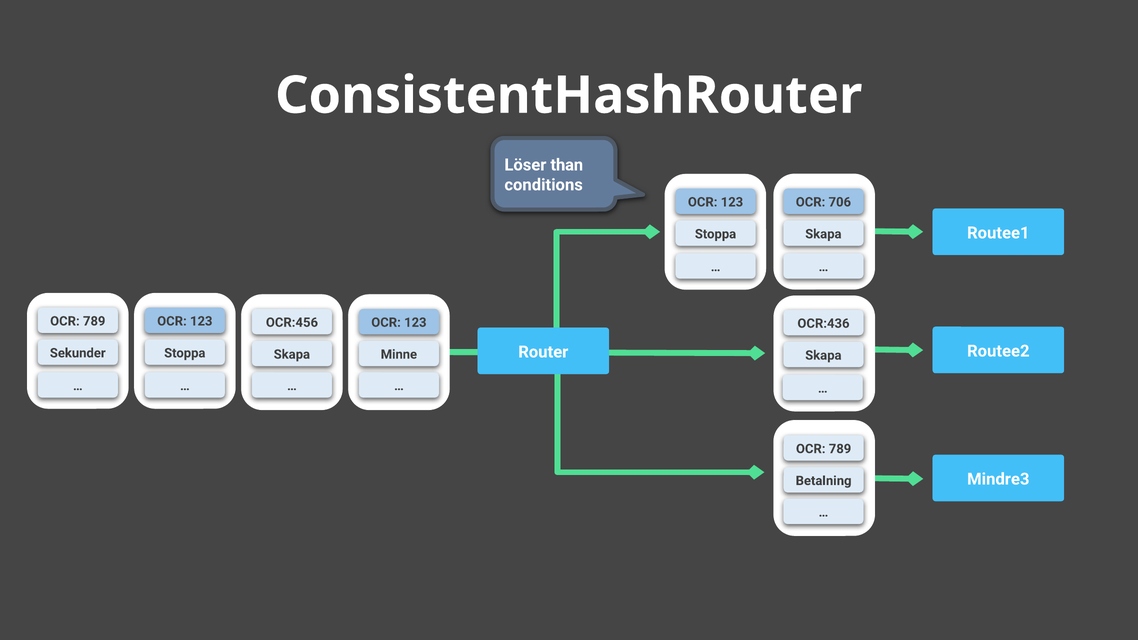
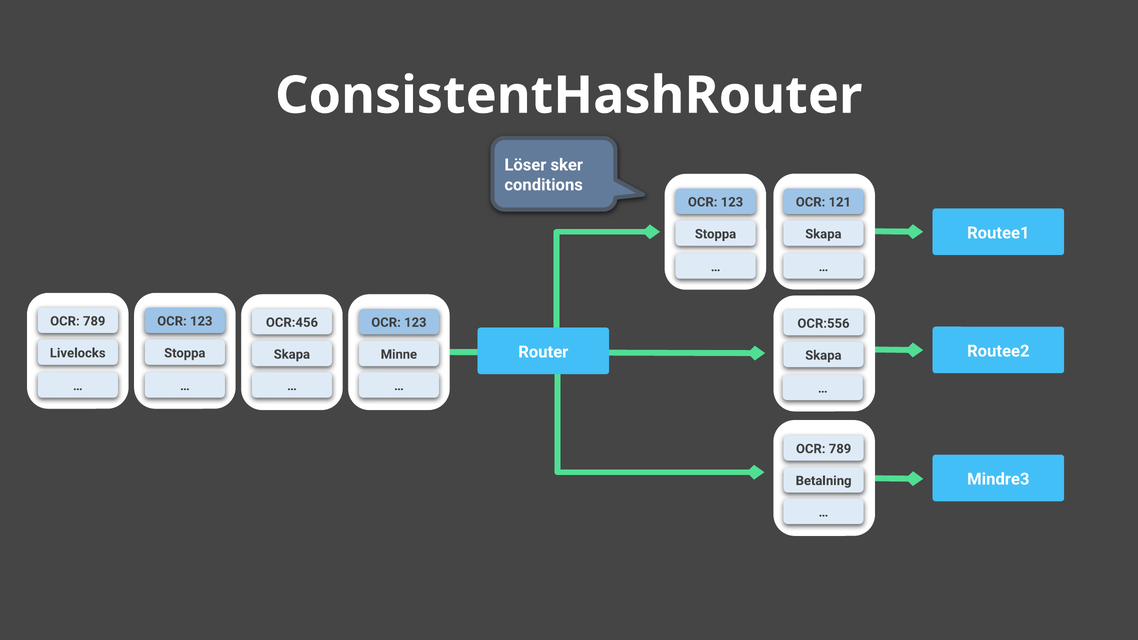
than: than -> sker
706: 706 -> 121
OCR:436: OCR:436 -> OCR:556
Sekunder: Sekunder -> Livelocks
